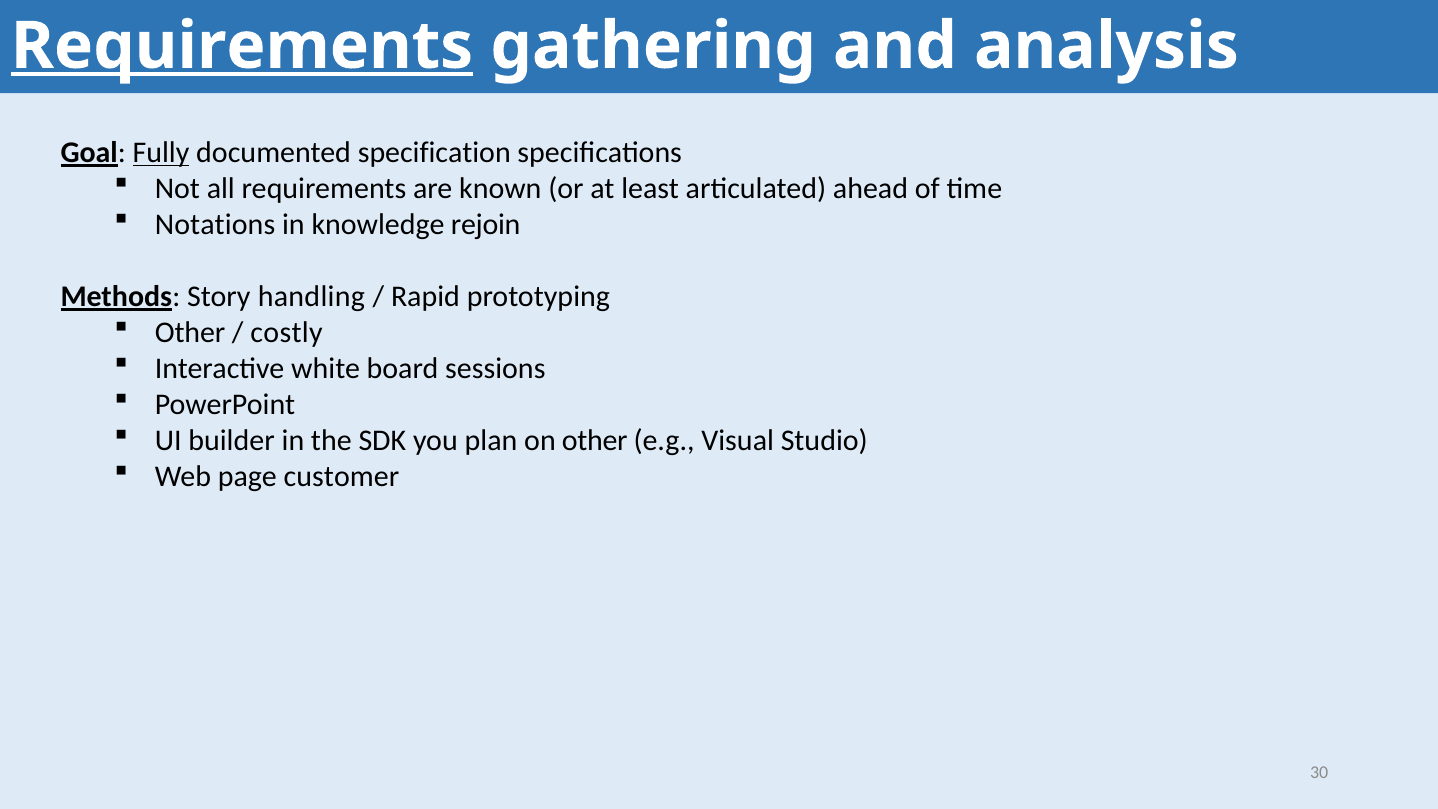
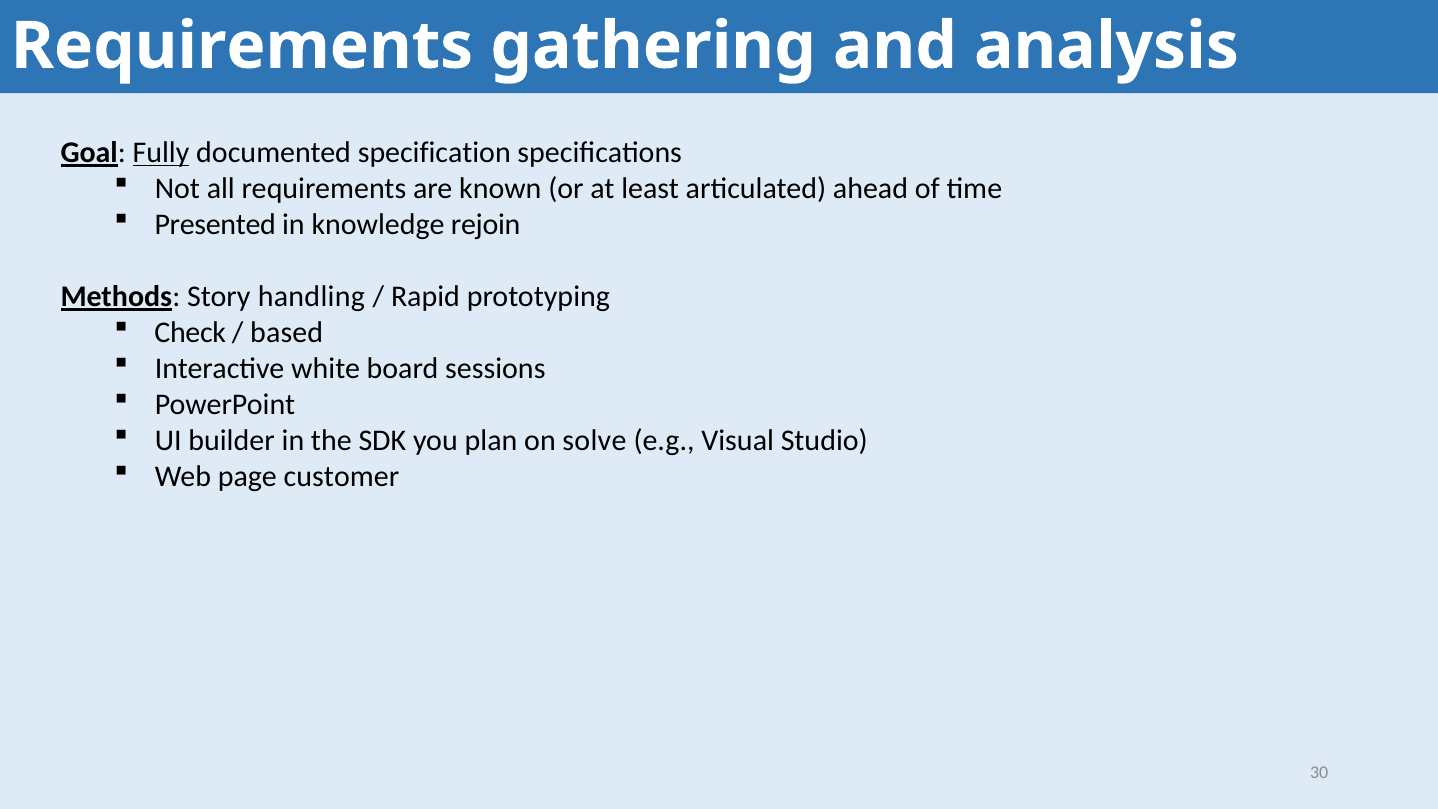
Requirements at (242, 46) underline: present -> none
Notations: Notations -> Presented
Other at (190, 332): Other -> Check
costly: costly -> based
on other: other -> solve
